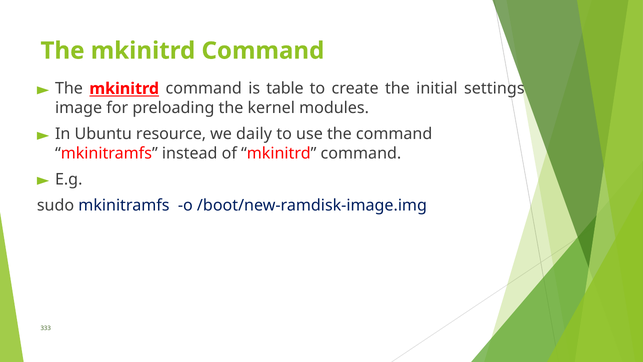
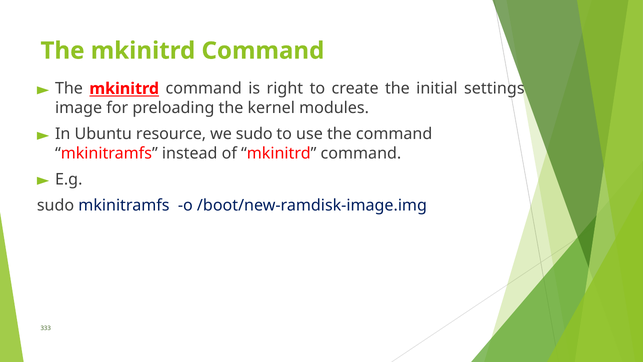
table: table -> right
we daily: daily -> sudo
